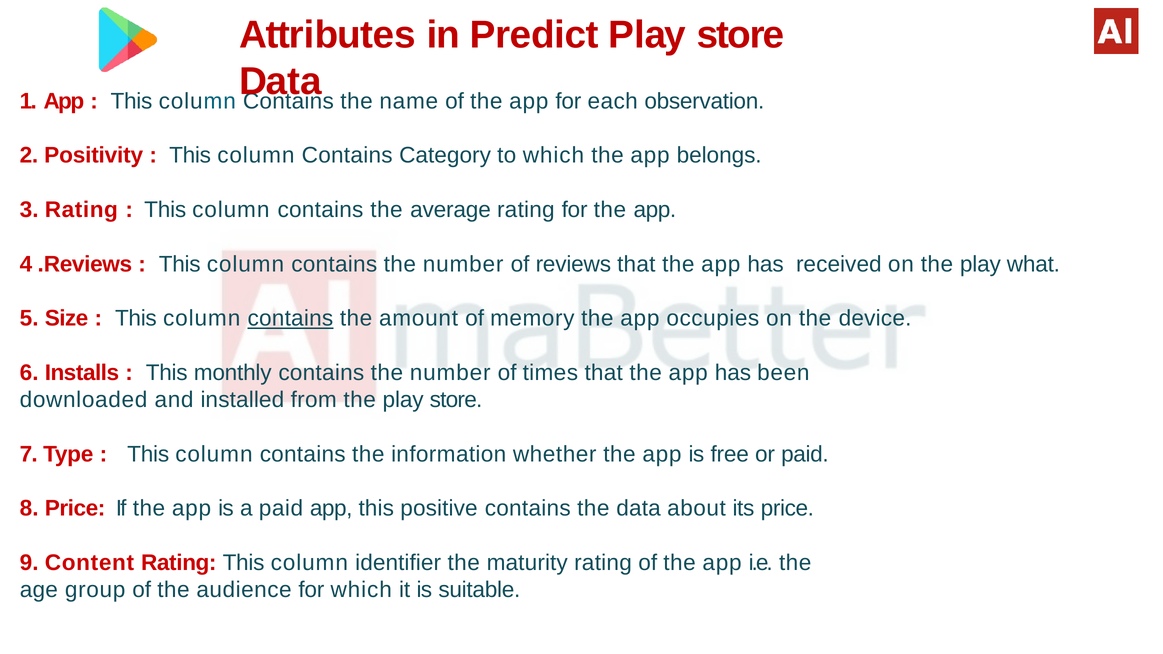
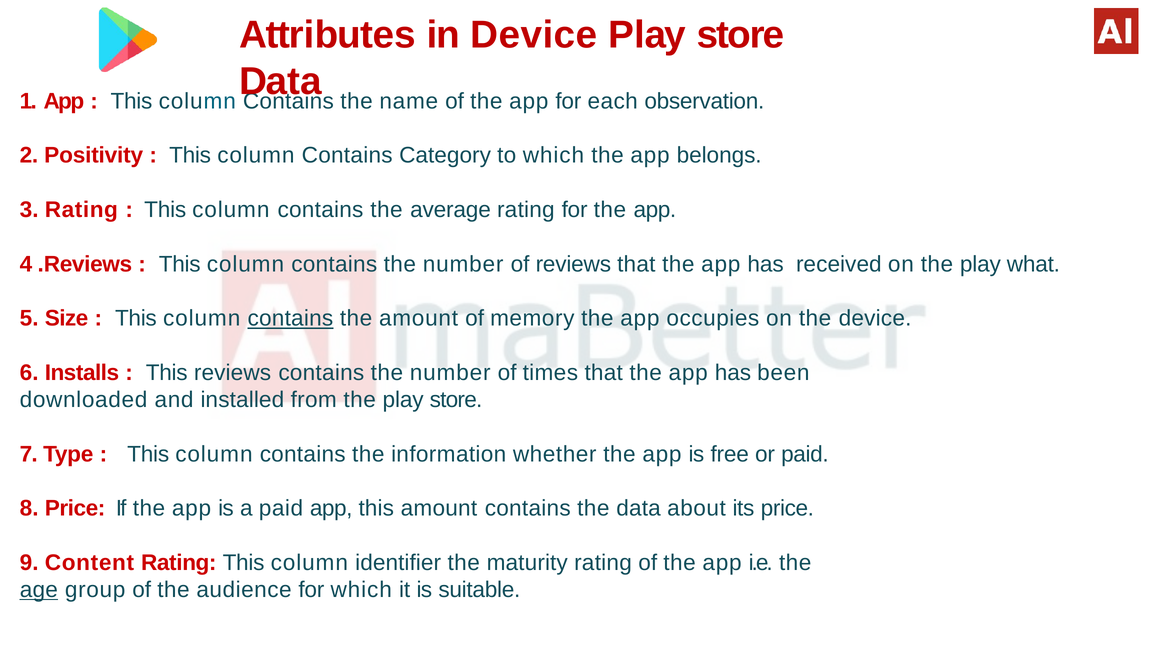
in Predict: Predict -> Device
This monthly: monthly -> reviews
this positive: positive -> amount
age underline: none -> present
